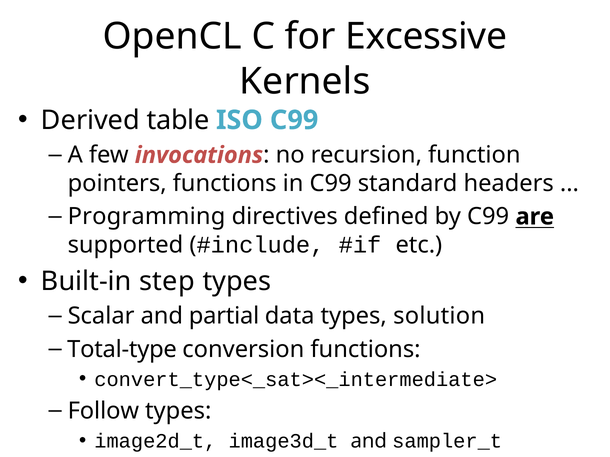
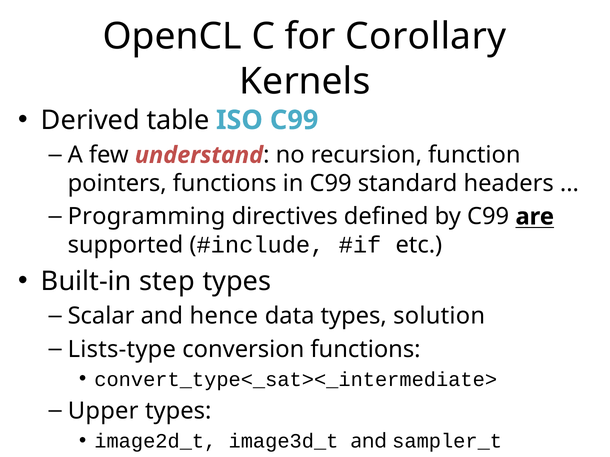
Excessive: Excessive -> Corollary
invocations: invocations -> understand
partial: partial -> hence
Total-type: Total-type -> Lists-type
Follow: Follow -> Upper
